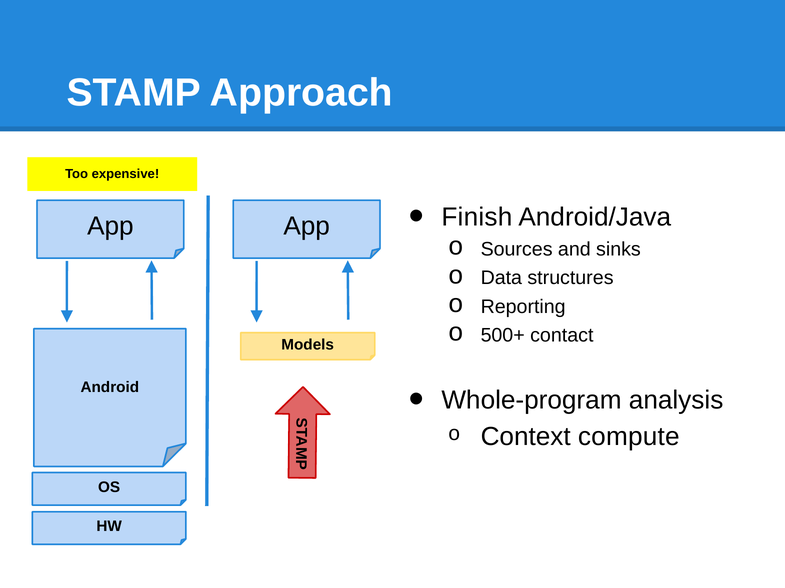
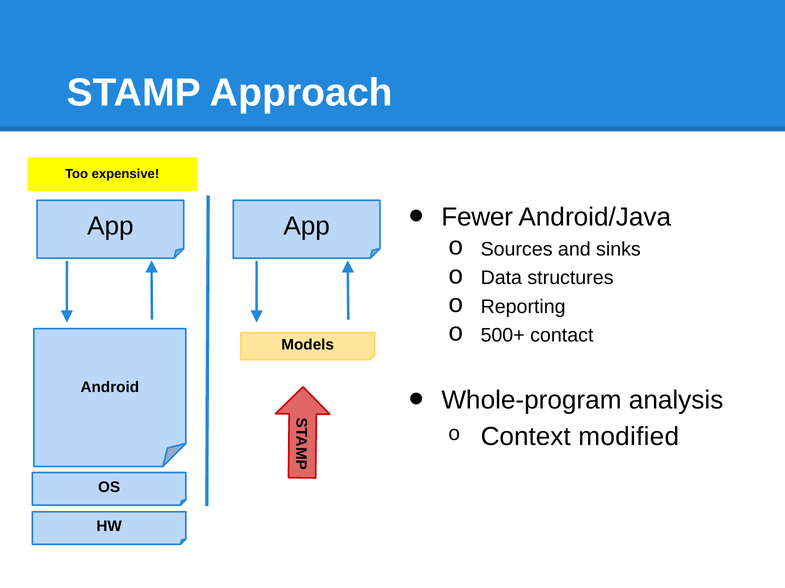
Finish: Finish -> Fewer
compute: compute -> modified
